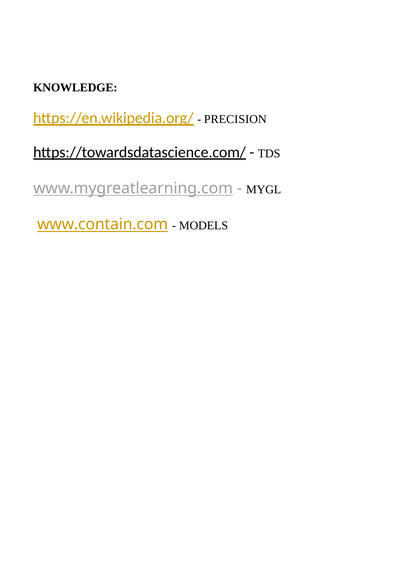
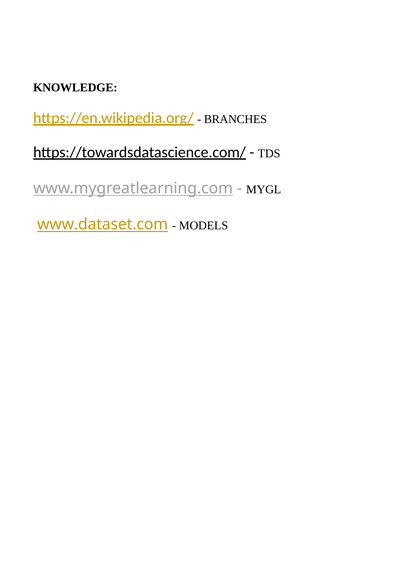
PRECISION: PRECISION -> BRANCHES
www.contain.com: www.contain.com -> www.dataset.com
